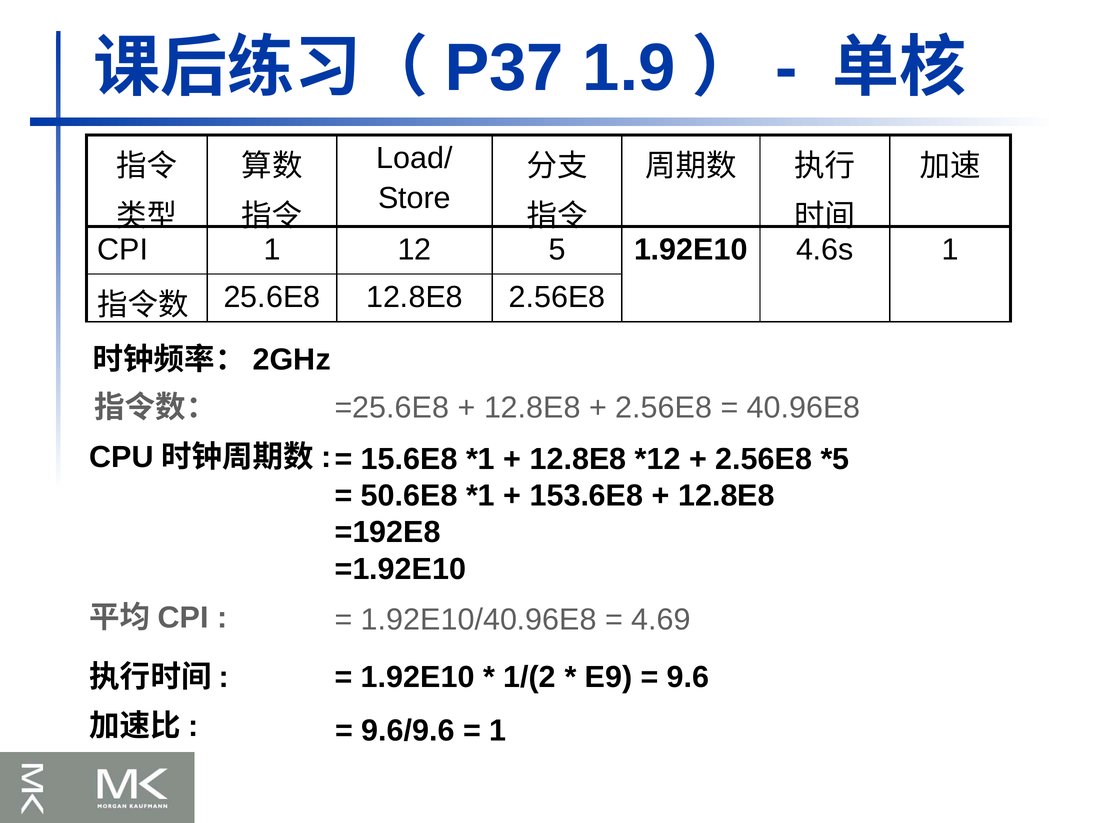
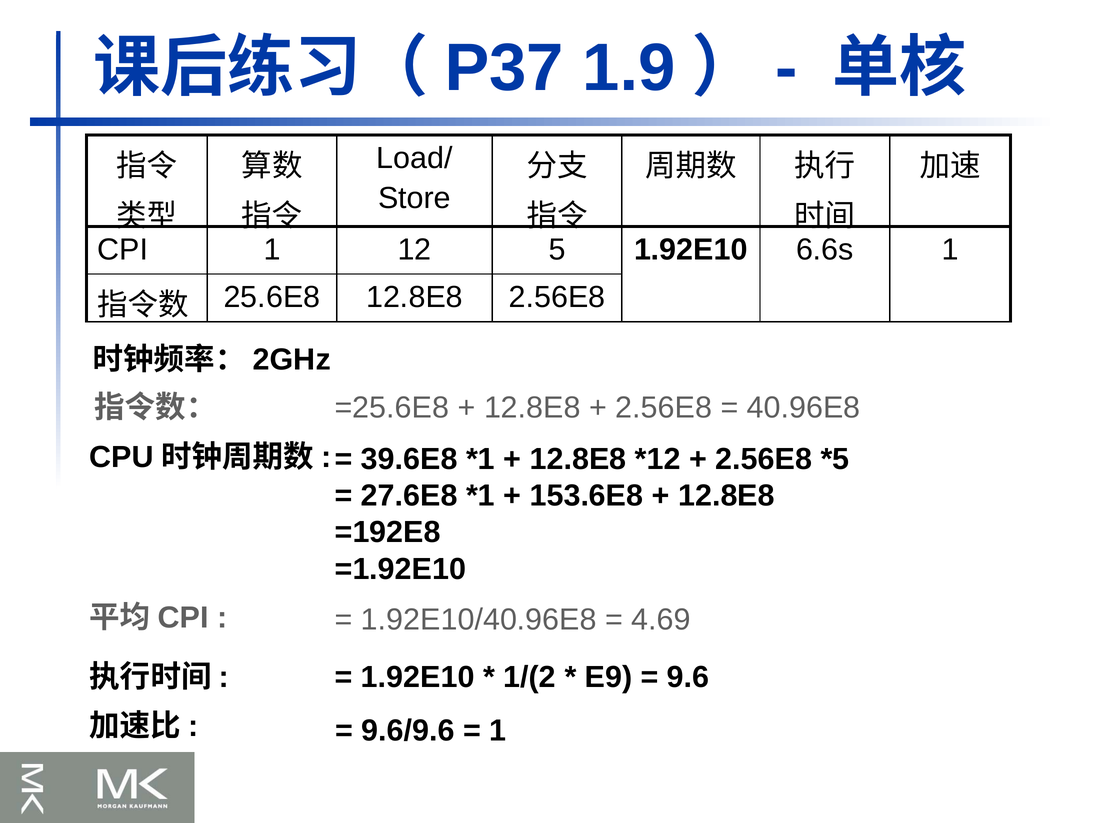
4.6s: 4.6s -> 6.6s
15.6E8: 15.6E8 -> 39.6E8
50.6E8: 50.6E8 -> 27.6E8
